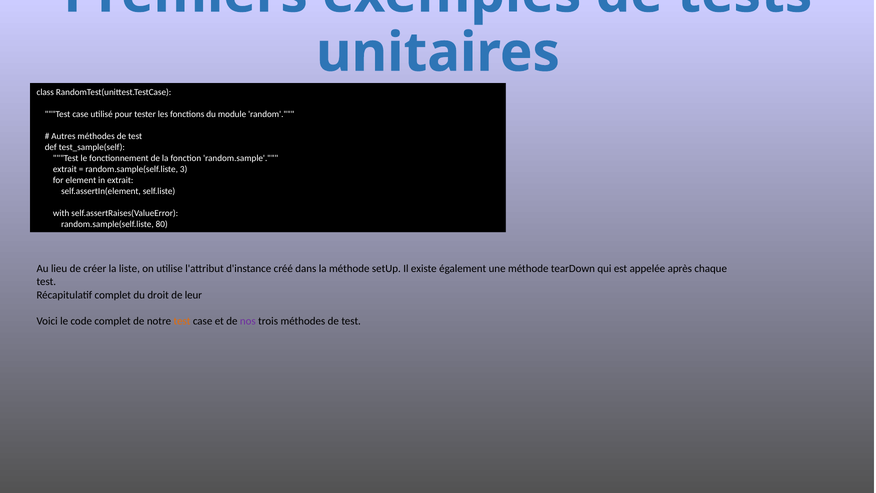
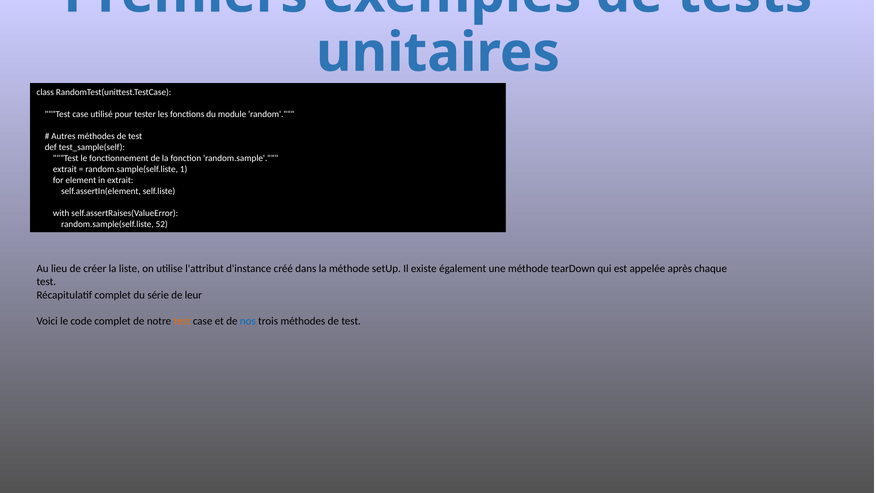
3: 3 -> 1
80: 80 -> 52
droit: droit -> série
nos colour: purple -> blue
